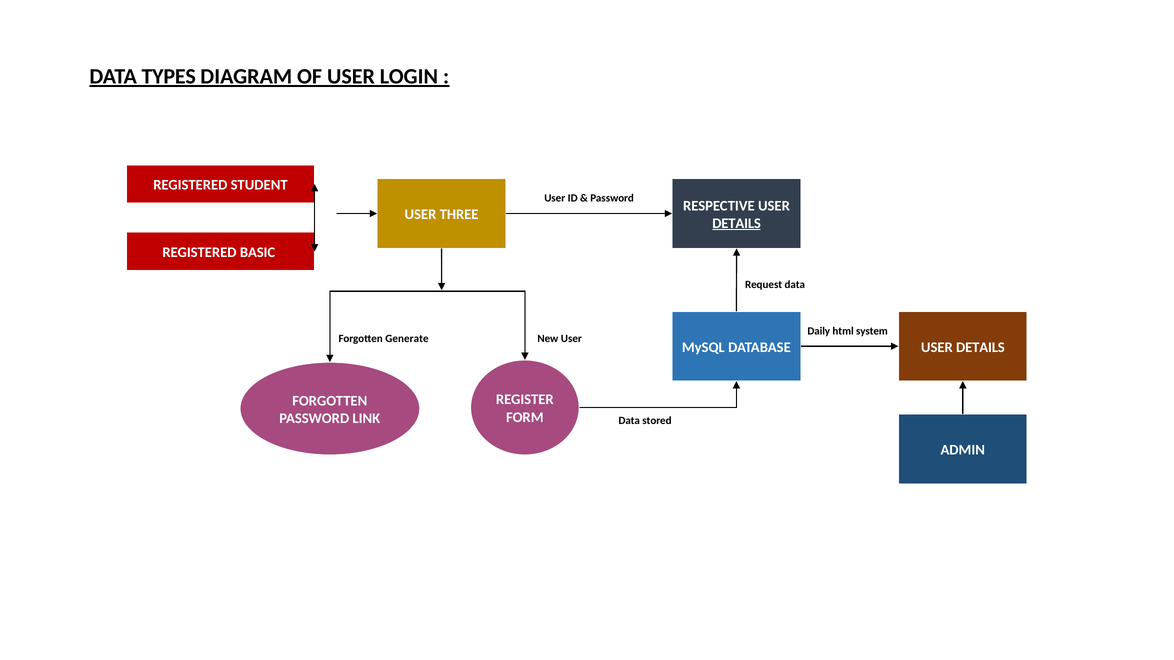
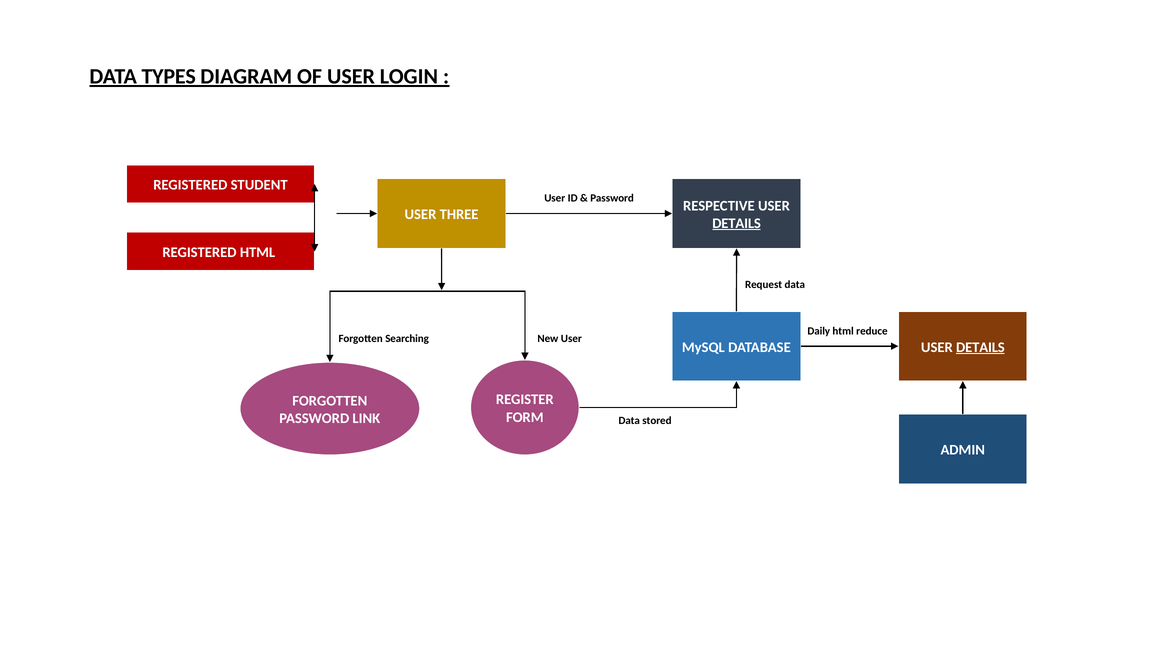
REGISTERED BASIC: BASIC -> HTML
system: system -> reduce
Generate: Generate -> Searching
DETAILS at (980, 347) underline: none -> present
